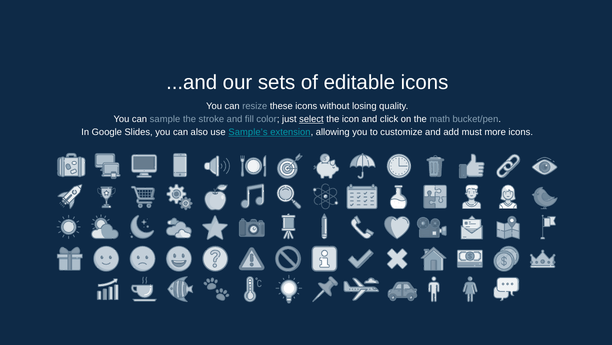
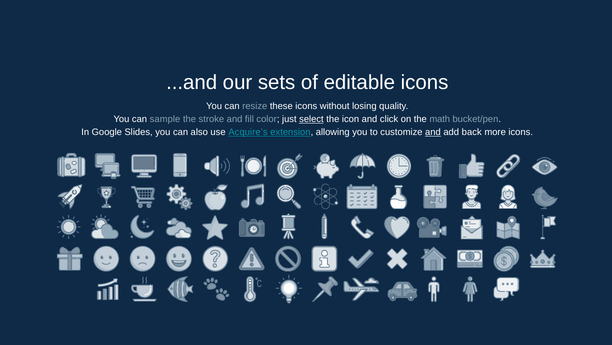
Sample’s: Sample’s -> Acquire’s
and at (433, 132) underline: none -> present
must: must -> back
